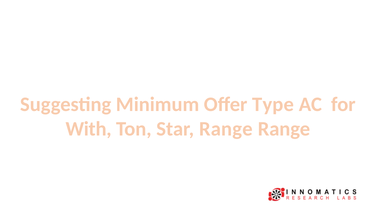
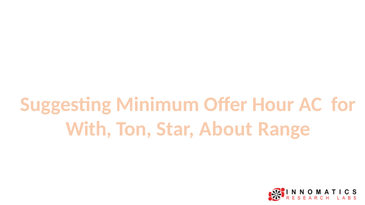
Type: Type -> Hour
Star Range: Range -> About
